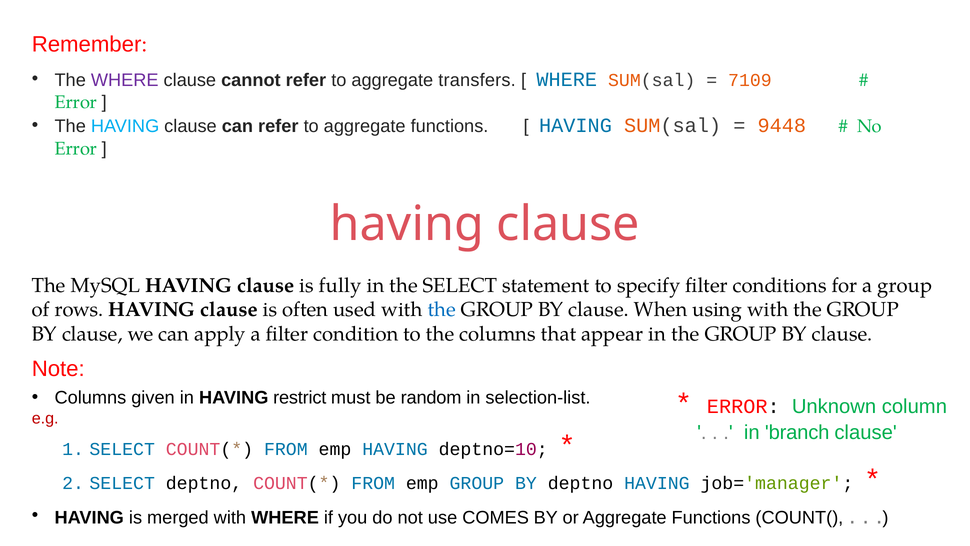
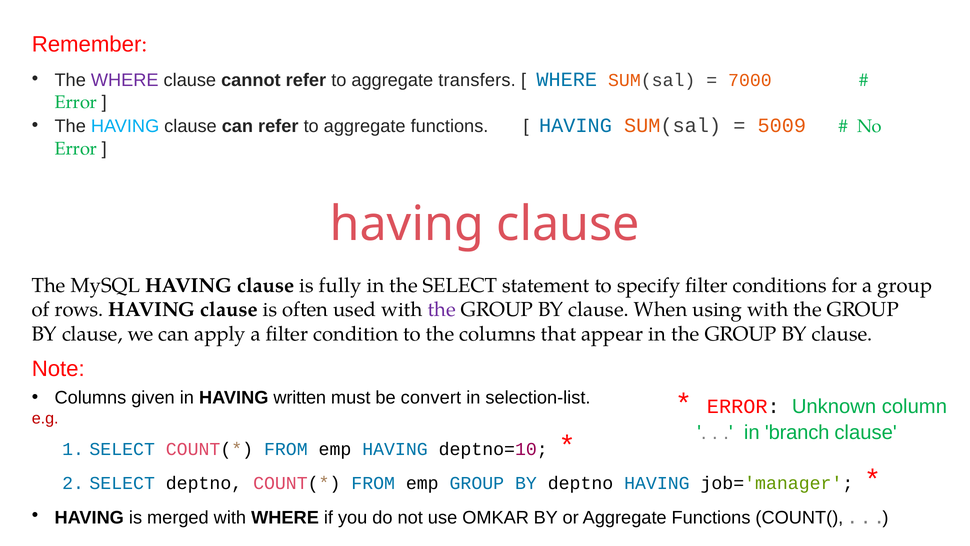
7109: 7109 -> 7000
9448: 9448 -> 5009
the at (442, 309) colour: blue -> purple
restrict: restrict -> written
random: random -> convert
COMES: COMES -> OMKAR
